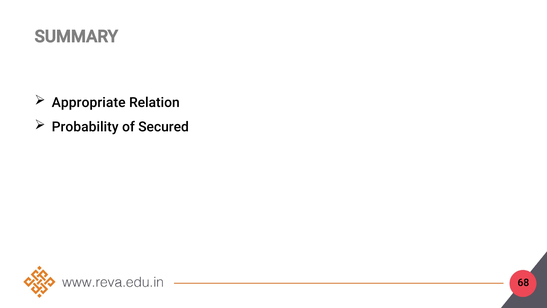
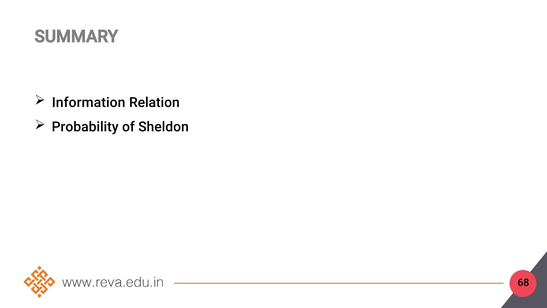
Appropriate: Appropriate -> Information
Secured: Secured -> Sheldon
